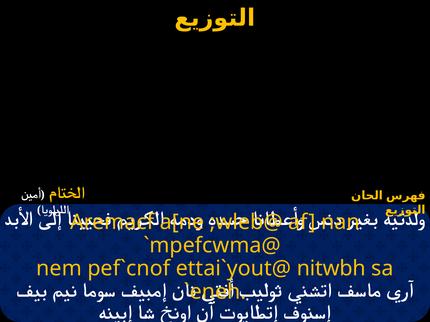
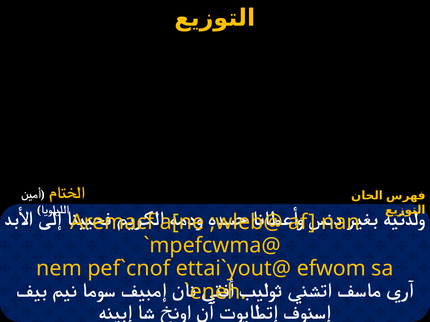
nitwbh: nitwbh -> efwom
